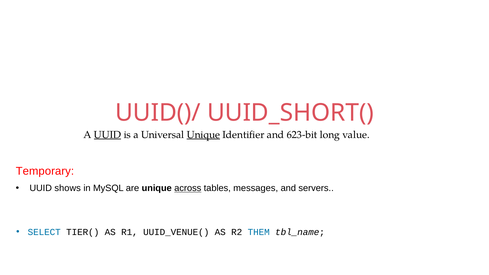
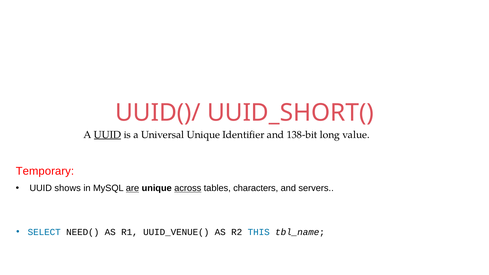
Unique at (203, 135) underline: present -> none
623-bit: 623-bit -> 138-bit
are underline: none -> present
messages: messages -> characters
TIER(: TIER( -> NEED(
THEM: THEM -> THIS
